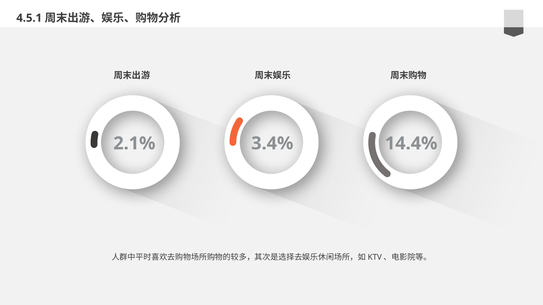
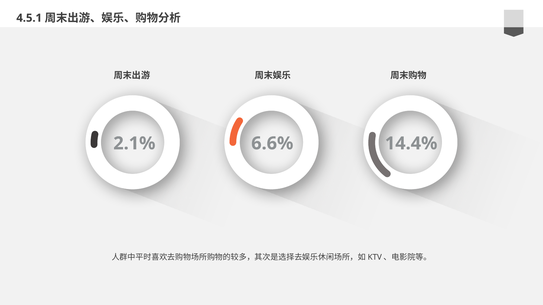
3.4%: 3.4% -> 6.6%
